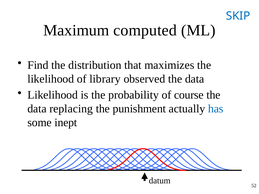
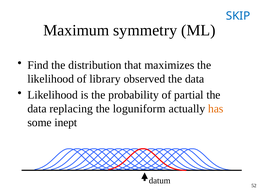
computed: computed -> symmetry
course: course -> partial
punishment: punishment -> loguniform
has colour: blue -> orange
